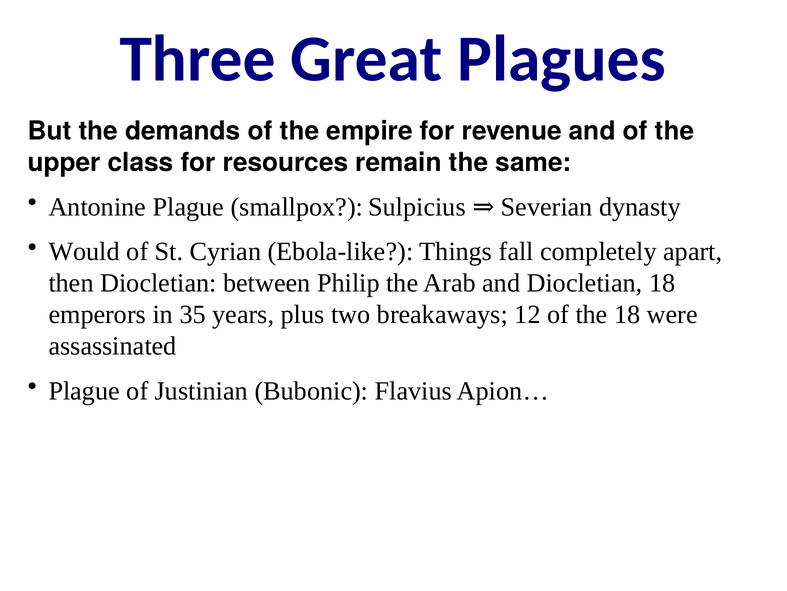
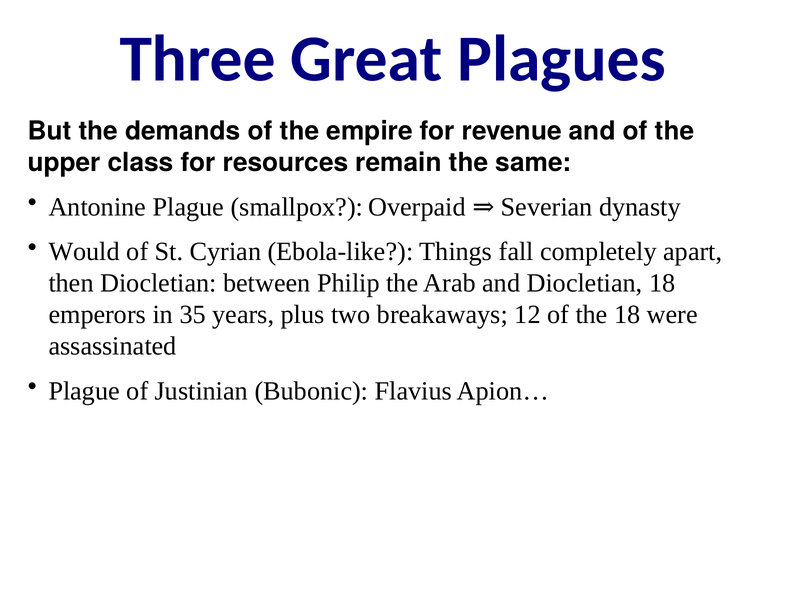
Sulpicius: Sulpicius -> Overpaid
